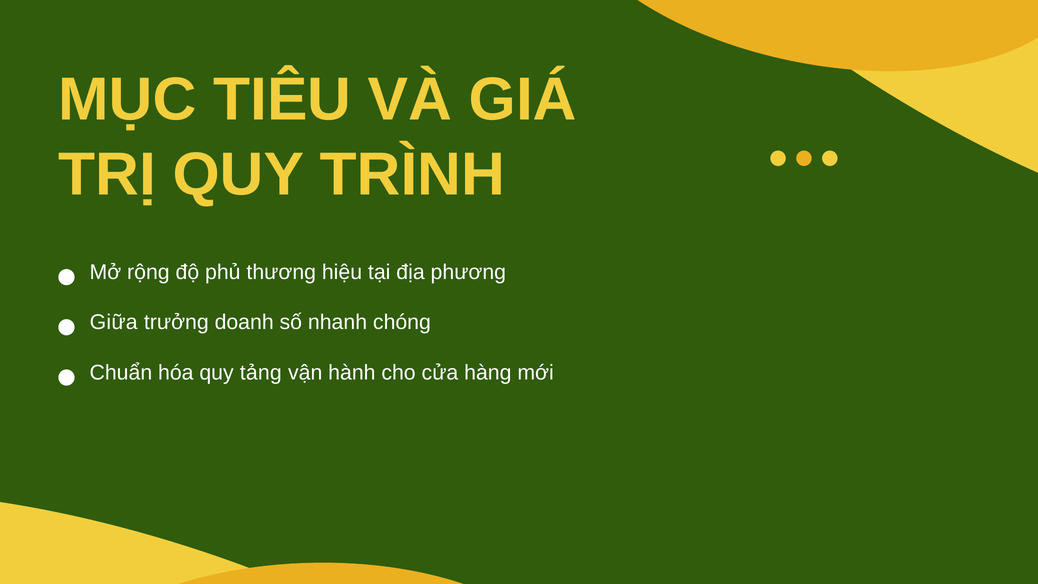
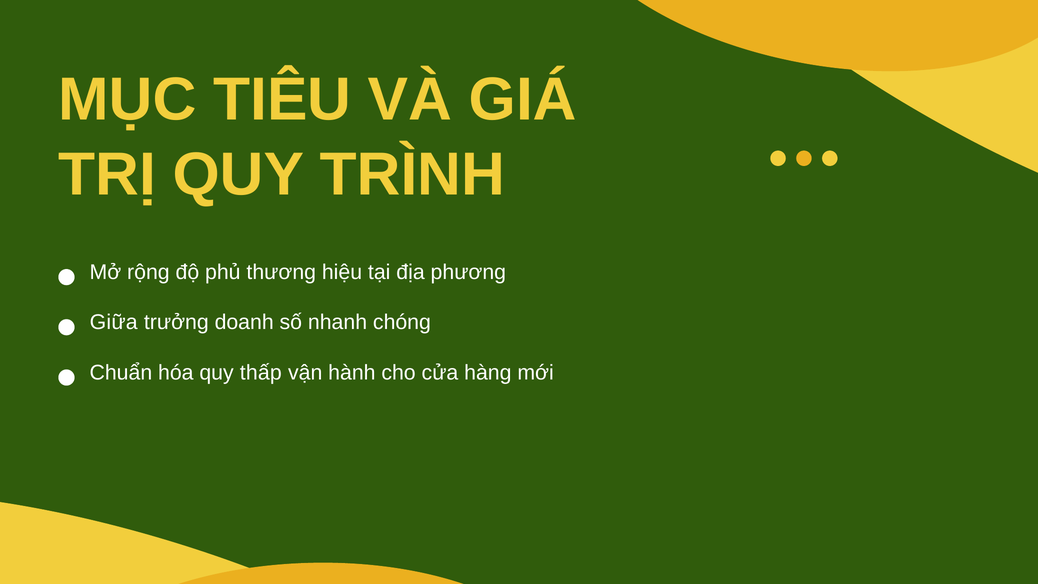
tảng: tảng -> thấp
